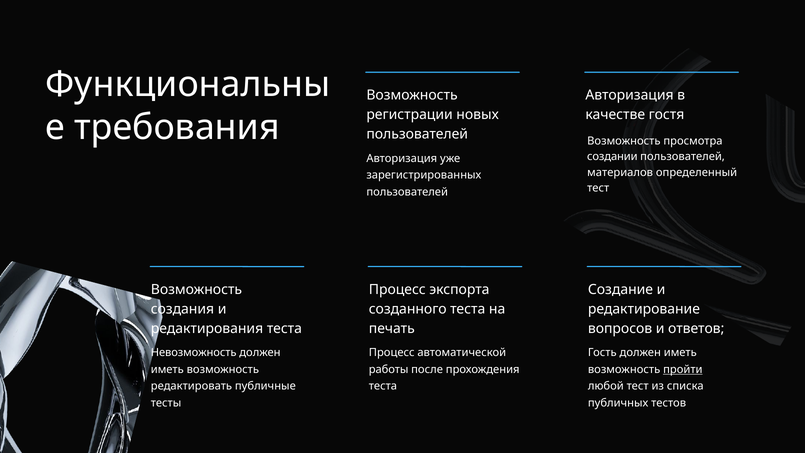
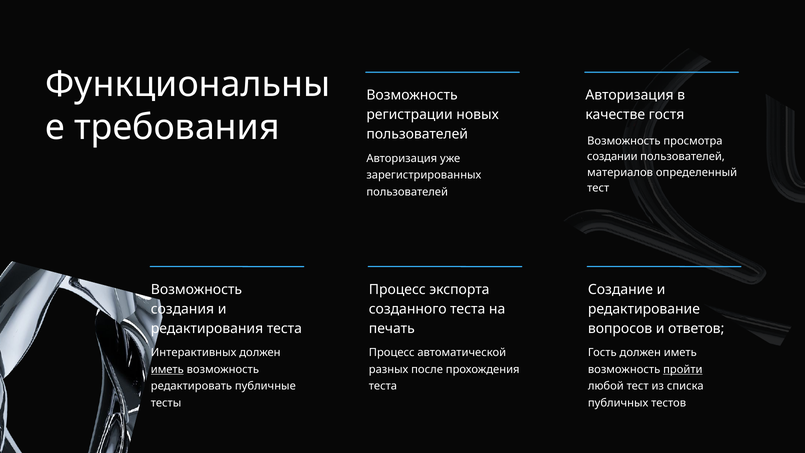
Невозможность: Невозможность -> Интерактивных
иметь at (167, 369) underline: none -> present
работы: работы -> разных
